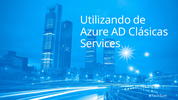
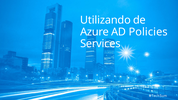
Clásicas: Clásicas -> Policies
